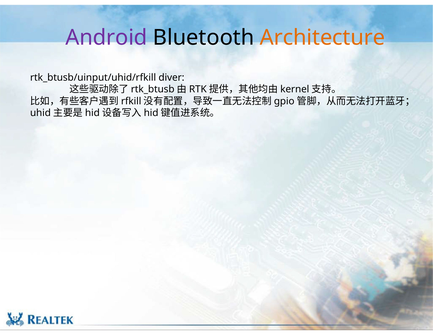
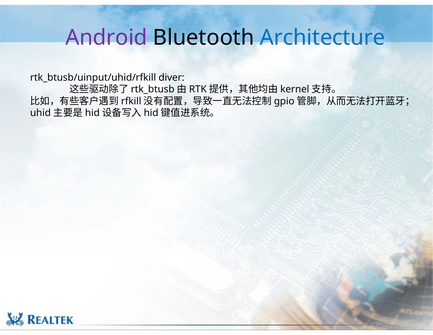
Architecture colour: orange -> blue
